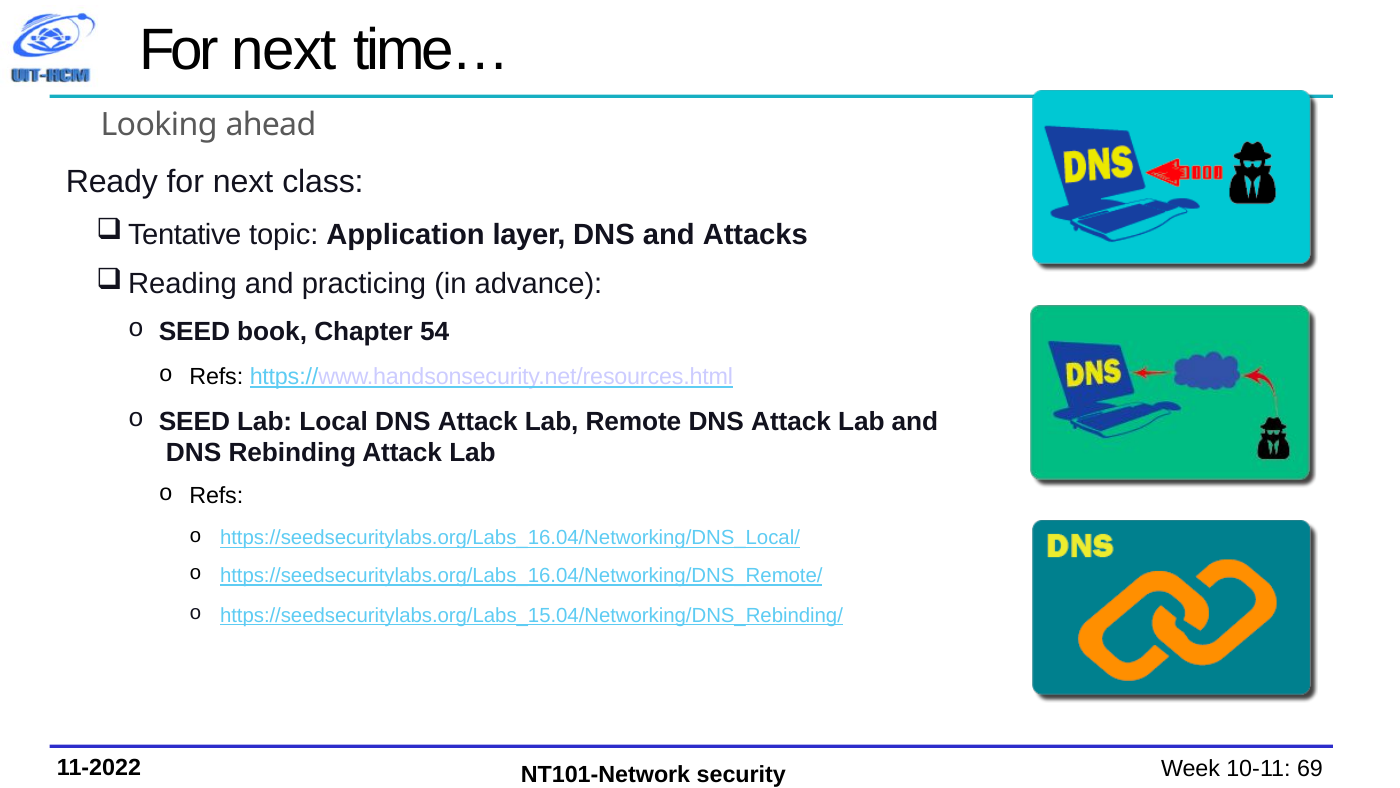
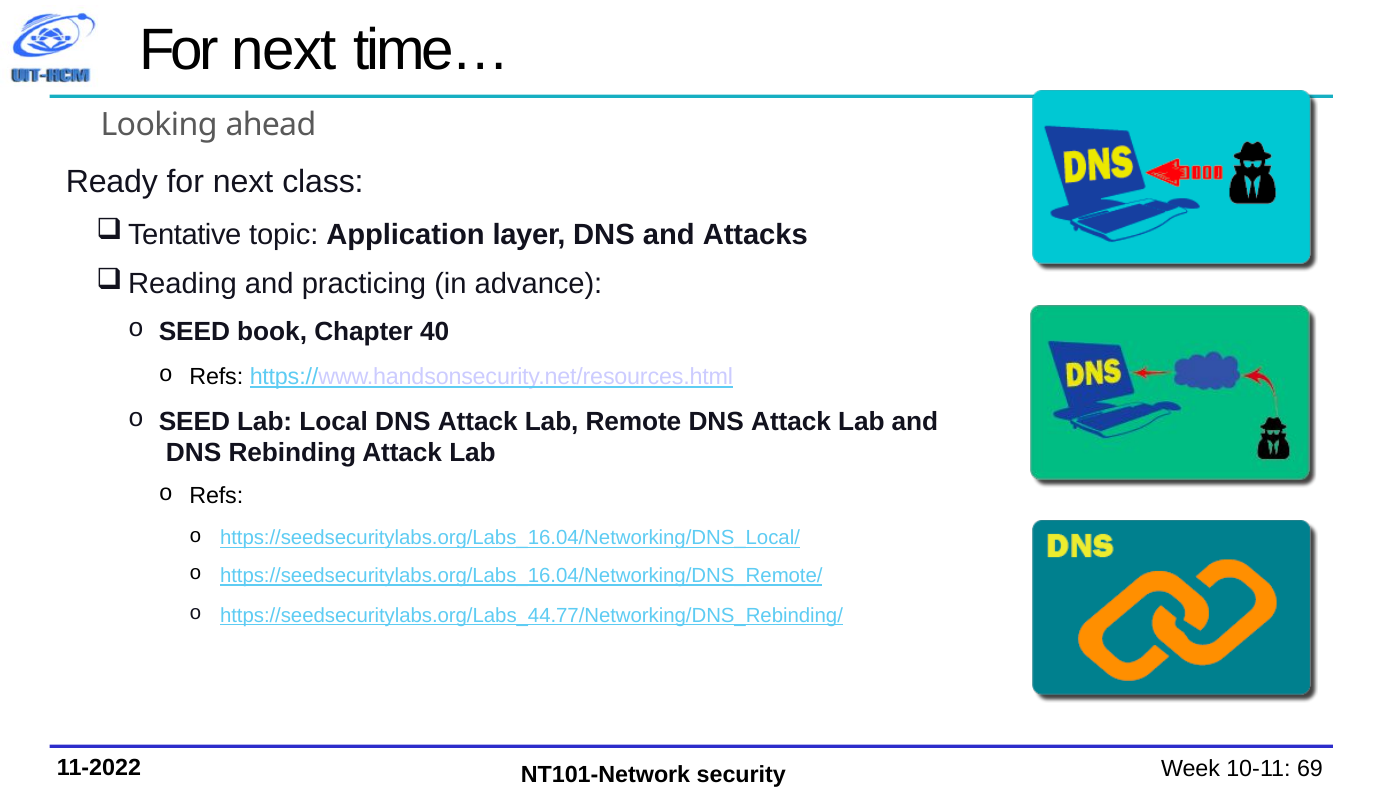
54: 54 -> 40
https://seedsecuritylabs.org/Labs_15.04/Networking/DNS_Rebinding/: https://seedsecuritylabs.org/Labs_15.04/Networking/DNS_Rebinding/ -> https://seedsecuritylabs.org/Labs_44.77/Networking/DNS_Rebinding/
